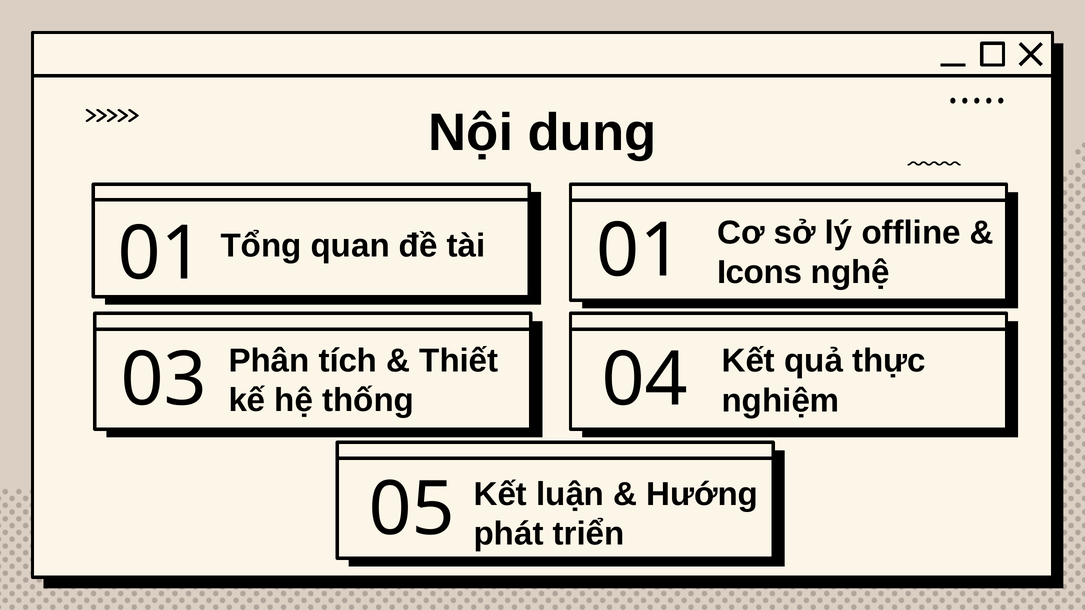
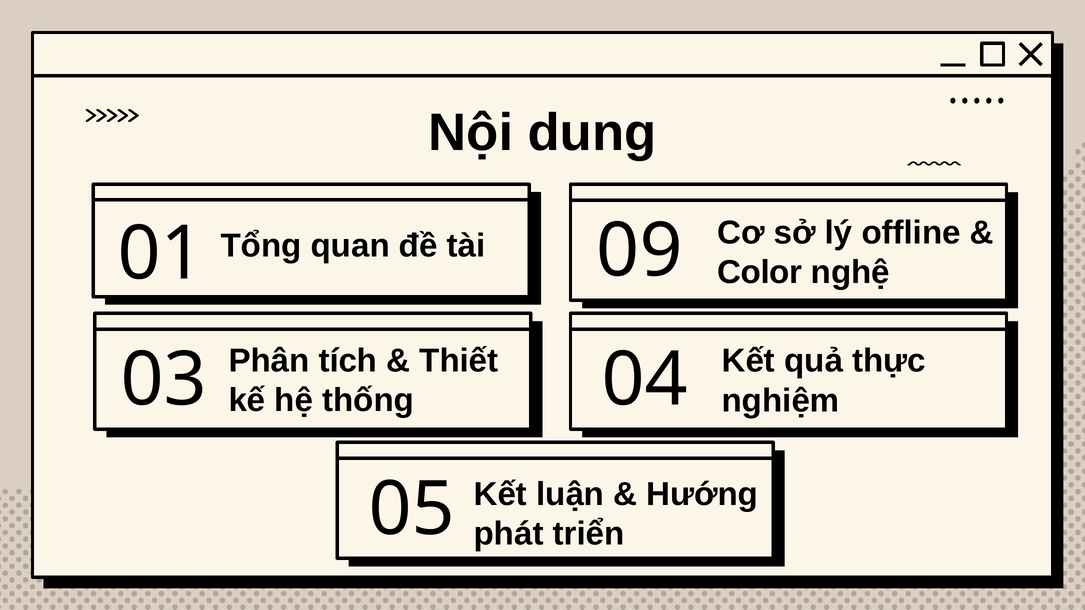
01 01: 01 -> 09
Icons: Icons -> Color
